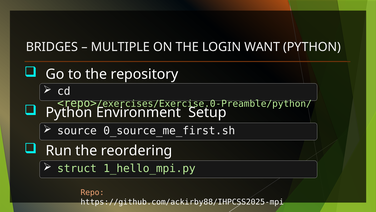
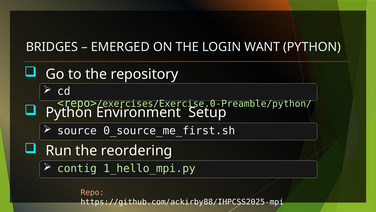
MULTIPLE: MULTIPLE -> EMERGED
struct: struct -> contig
